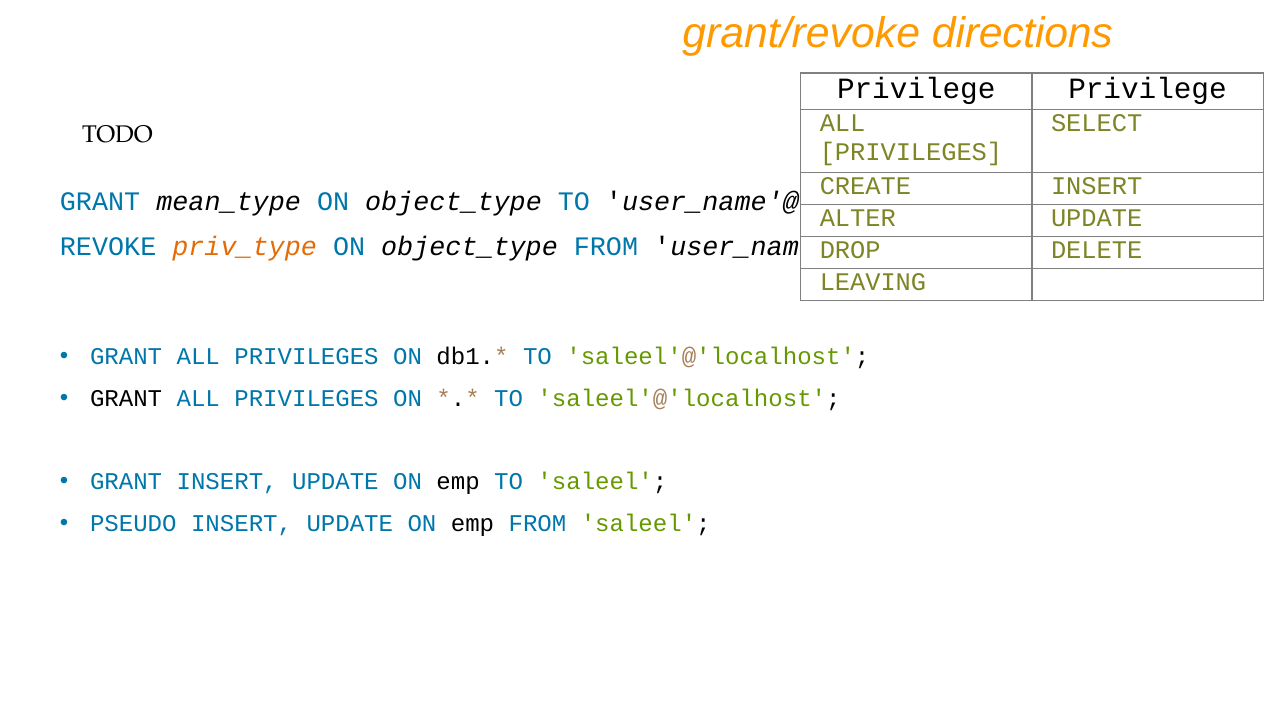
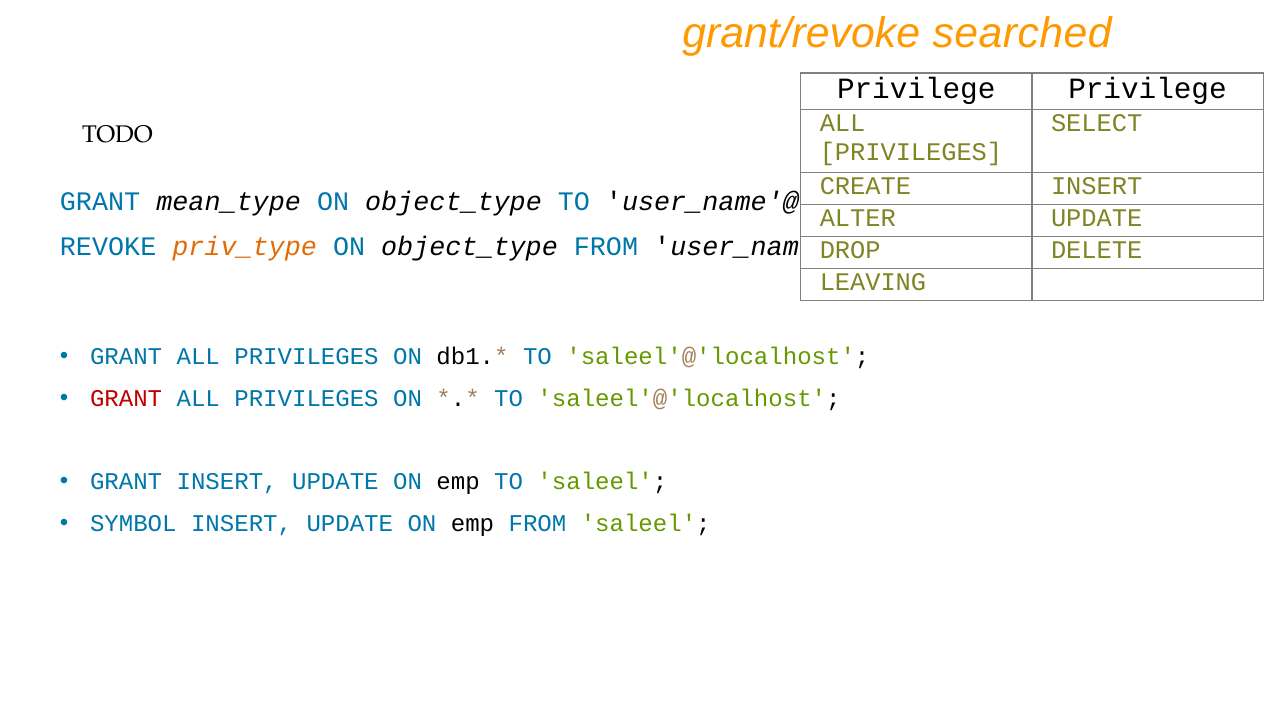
directions: directions -> searched
GRANT at (126, 399) colour: black -> red
PSEUDO: PSEUDO -> SYMBOL
